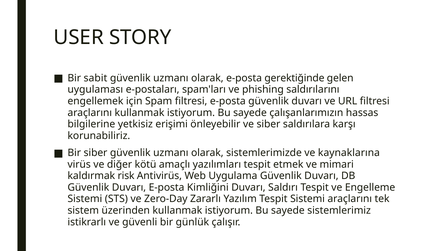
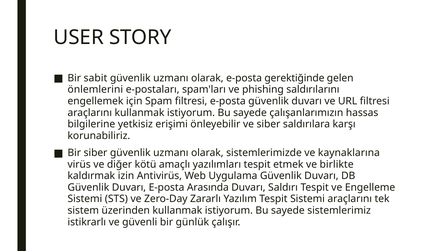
uygulaması: uygulaması -> önlemlerini
mimari: mimari -> birlikte
risk: risk -> izin
Kimliğini: Kimliğini -> Arasında
